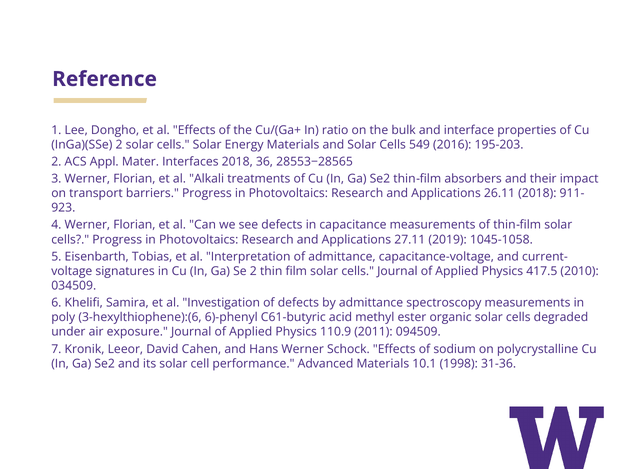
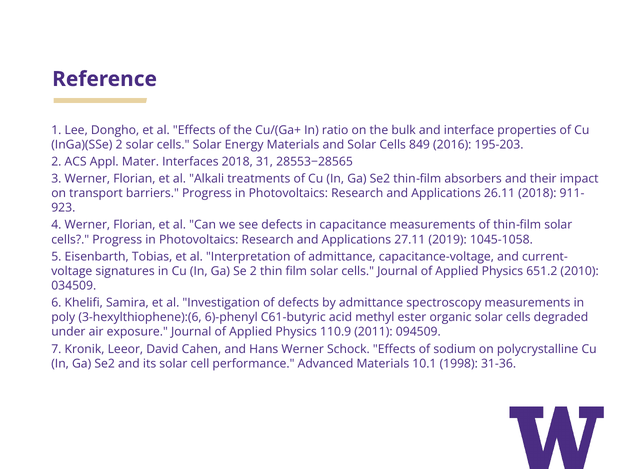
549: 549 -> 849
36: 36 -> 31
417.5: 417.5 -> 651.2
